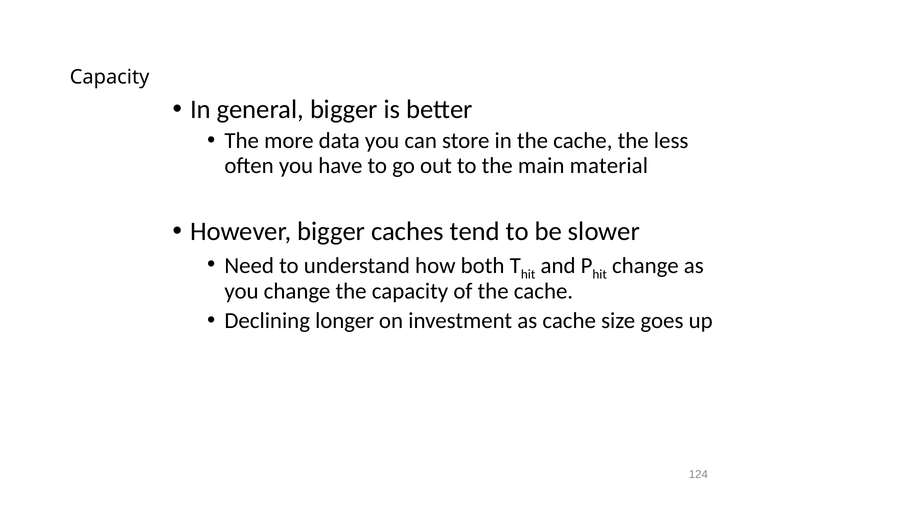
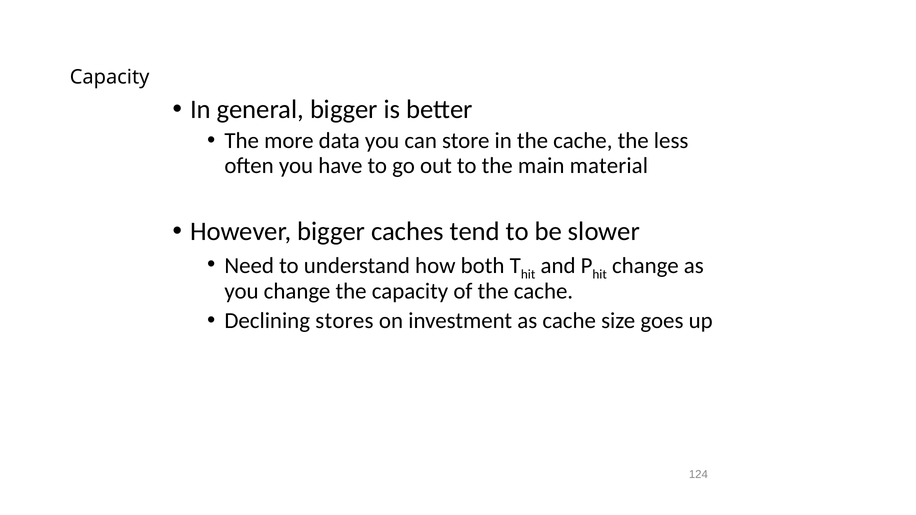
longer: longer -> stores
